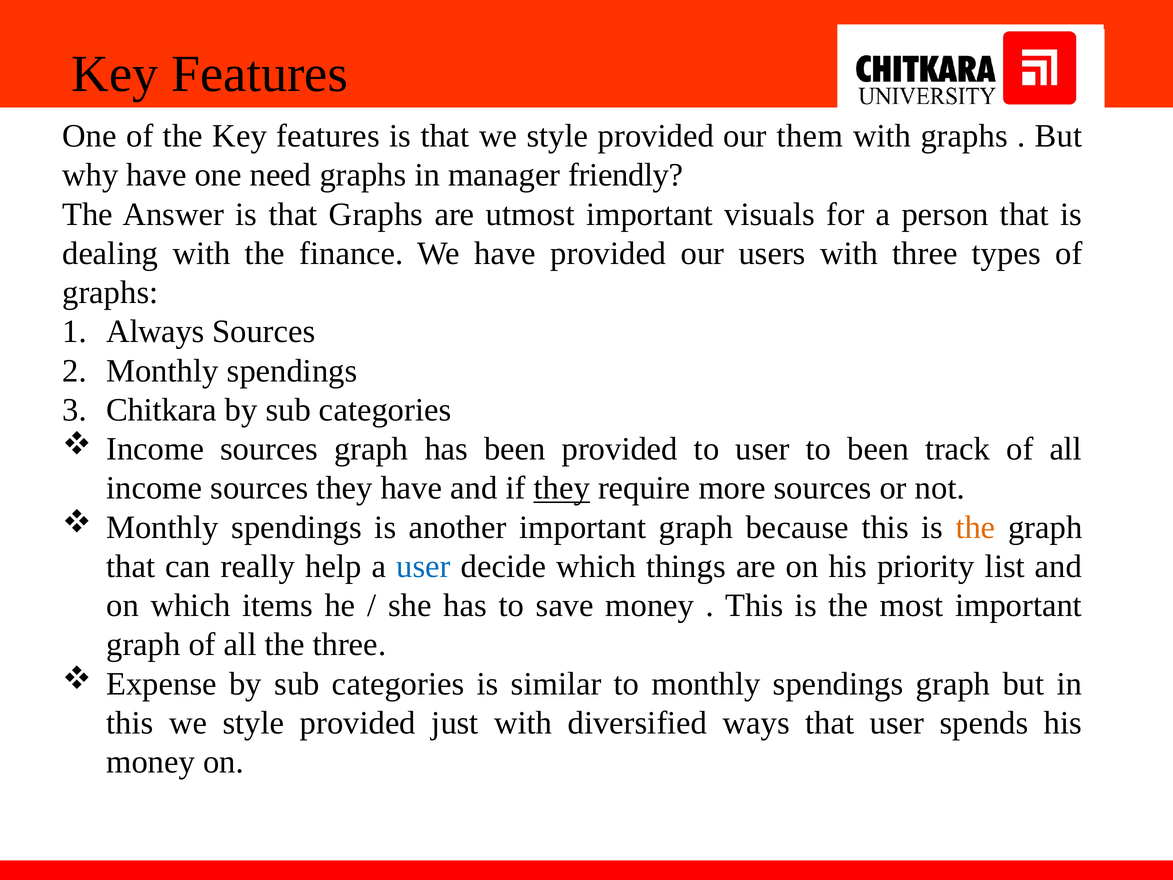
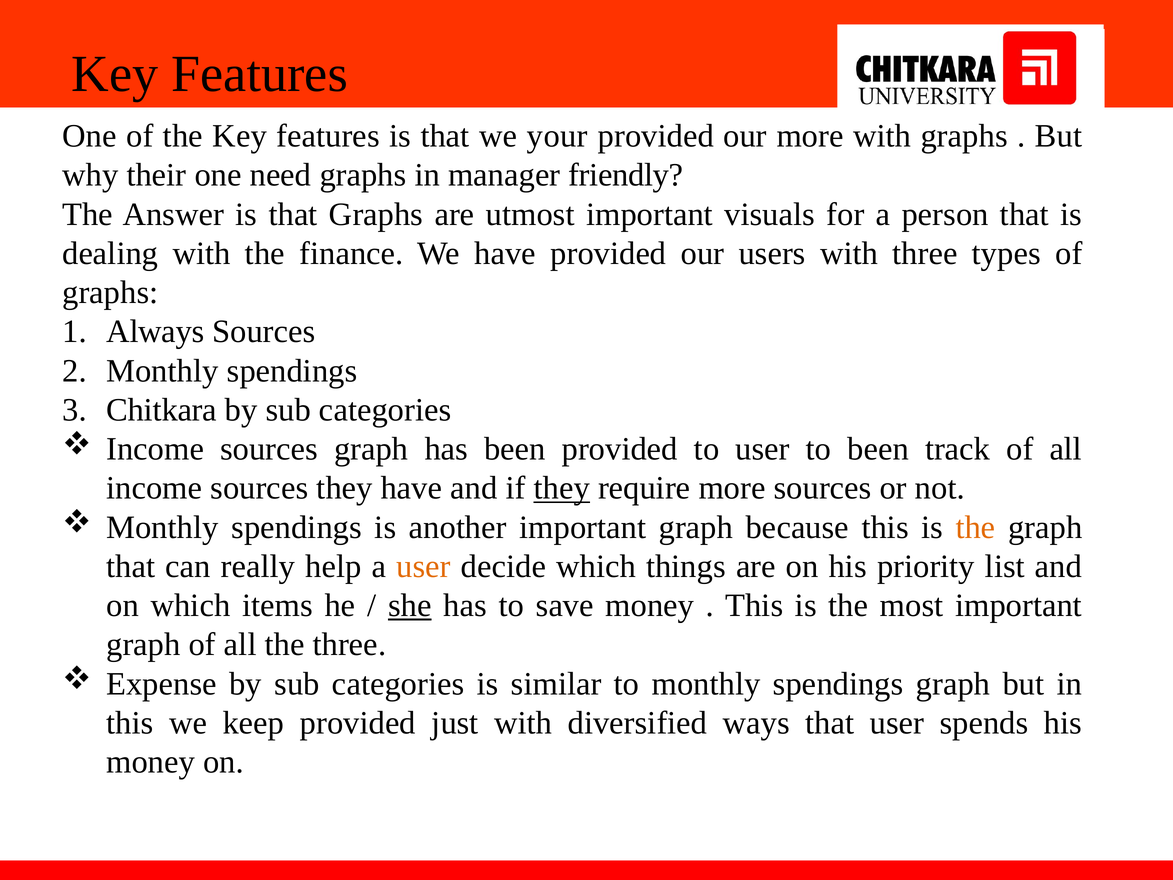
that we style: style -> your
our them: them -> more
why have: have -> their
user at (423, 566) colour: blue -> orange
she underline: none -> present
this we style: style -> keep
